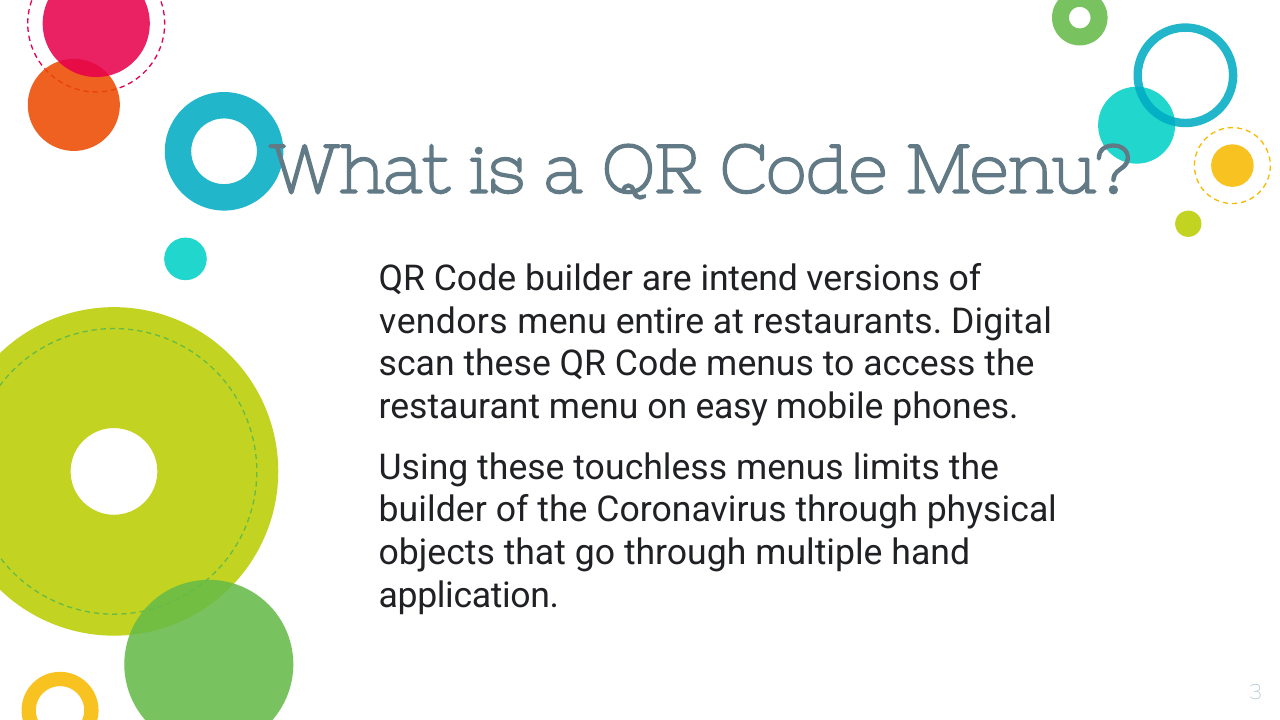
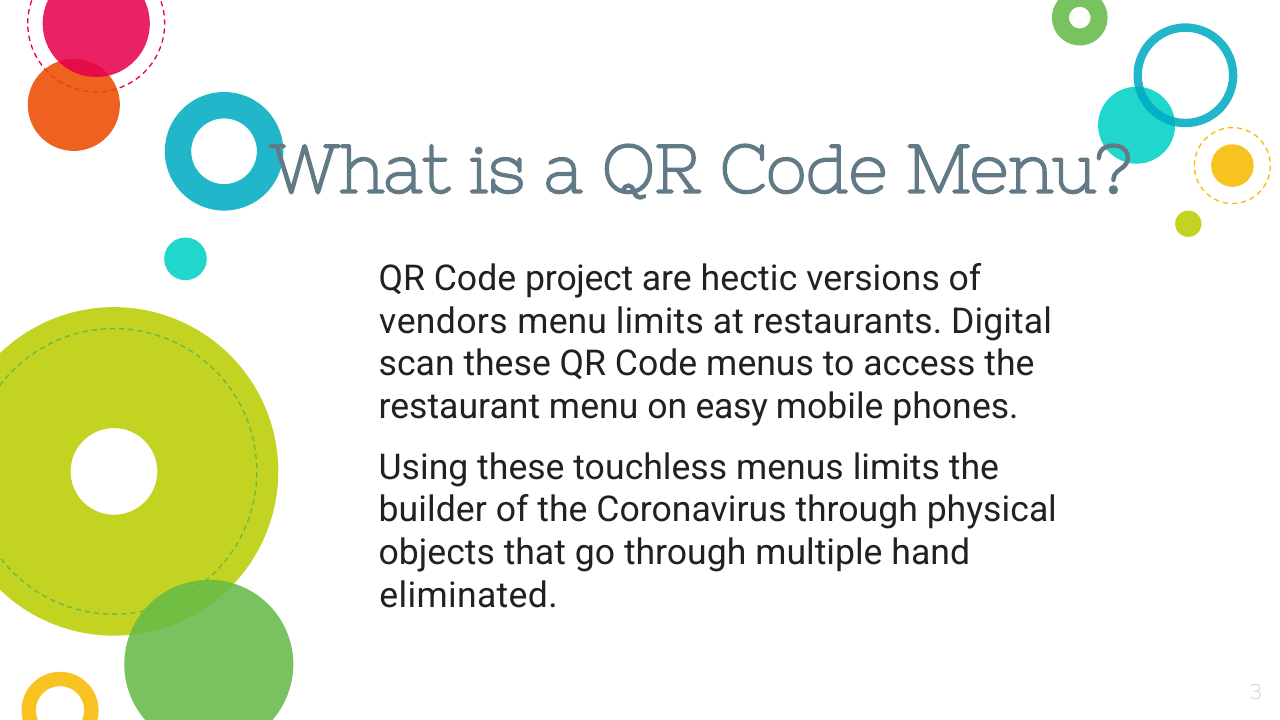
Code builder: builder -> project
intend: intend -> hectic
menu entire: entire -> limits
application: application -> eliminated
